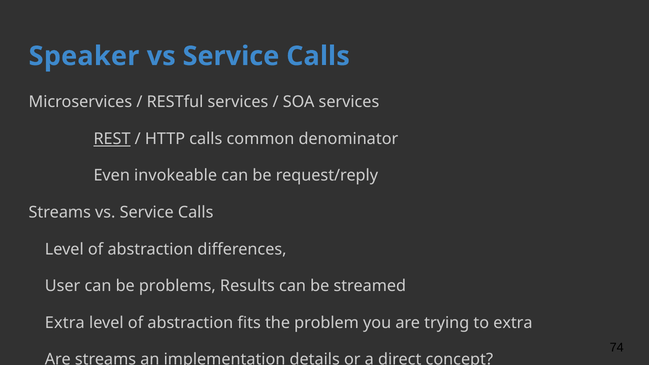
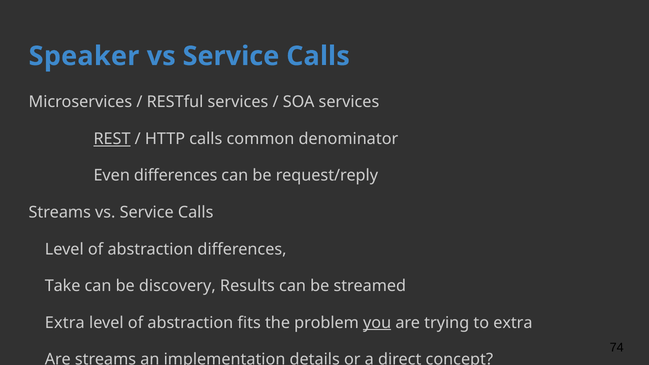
Even invokeable: invokeable -> differences
User: User -> Take
problems: problems -> discovery
you underline: none -> present
